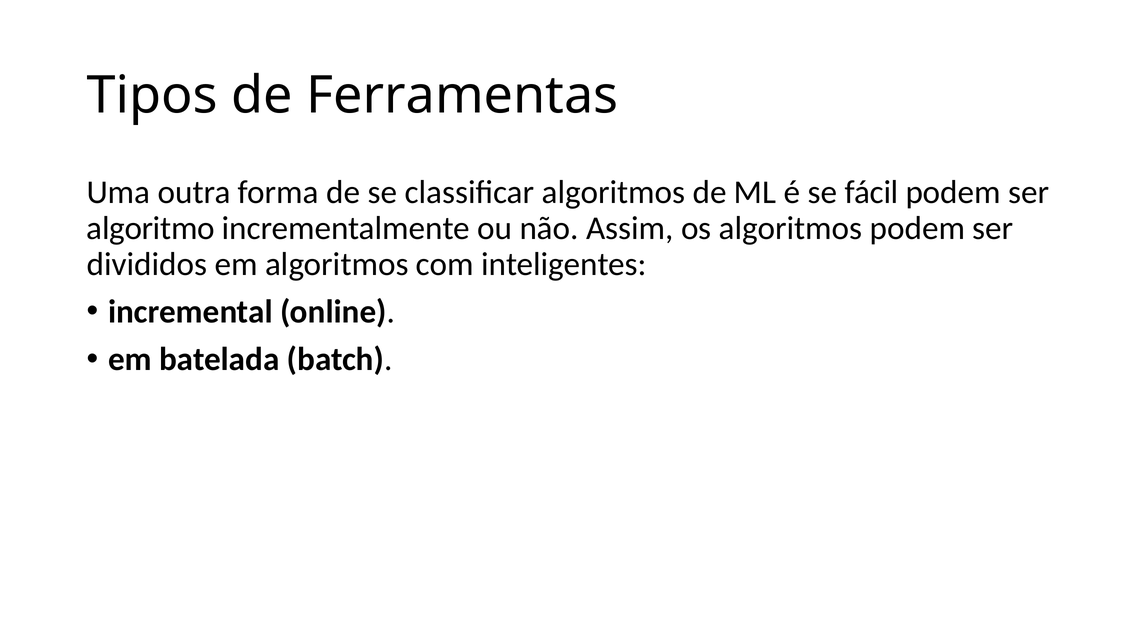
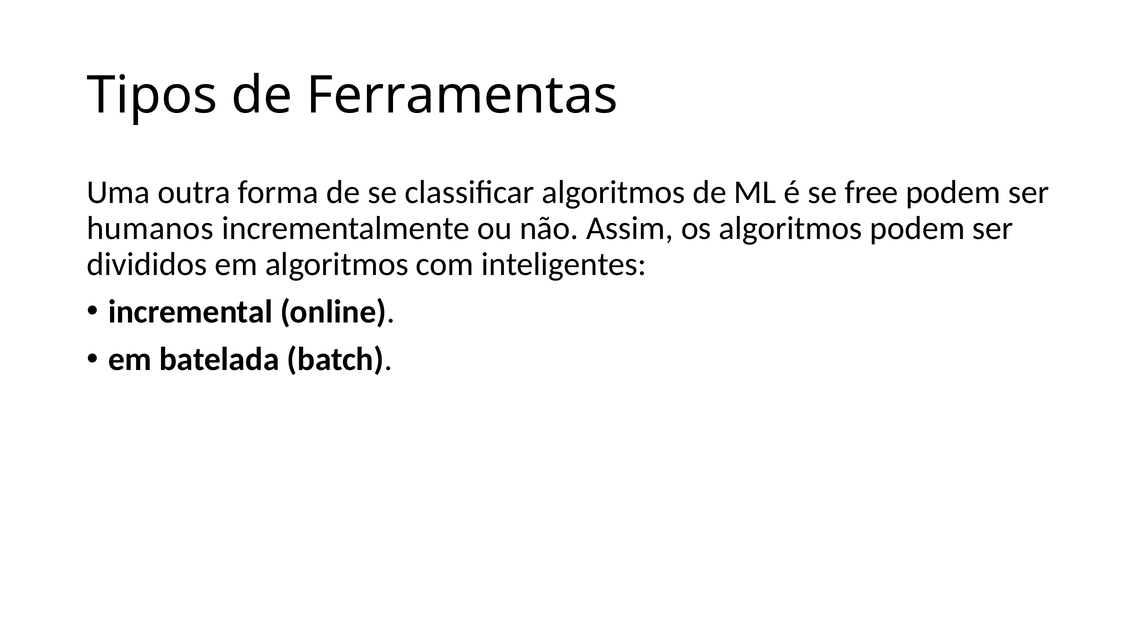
fácil: fácil -> free
algoritmo: algoritmo -> humanos
